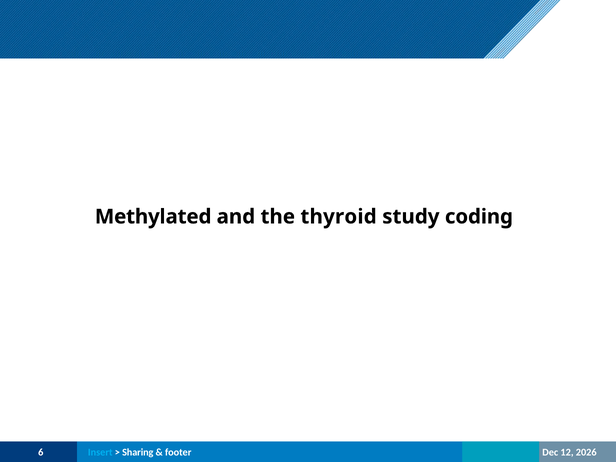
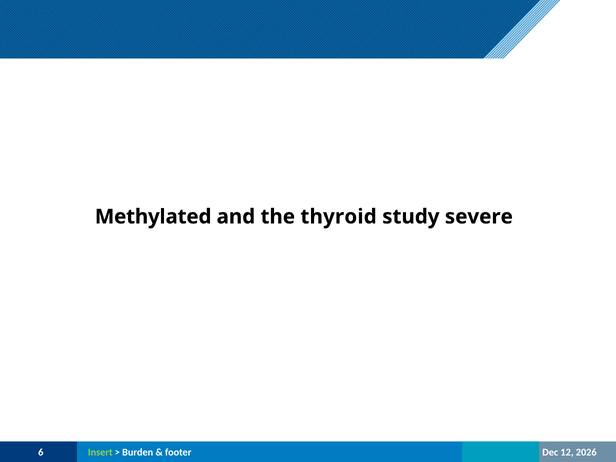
coding: coding -> severe
Insert colour: light blue -> light green
Sharing: Sharing -> Burden
